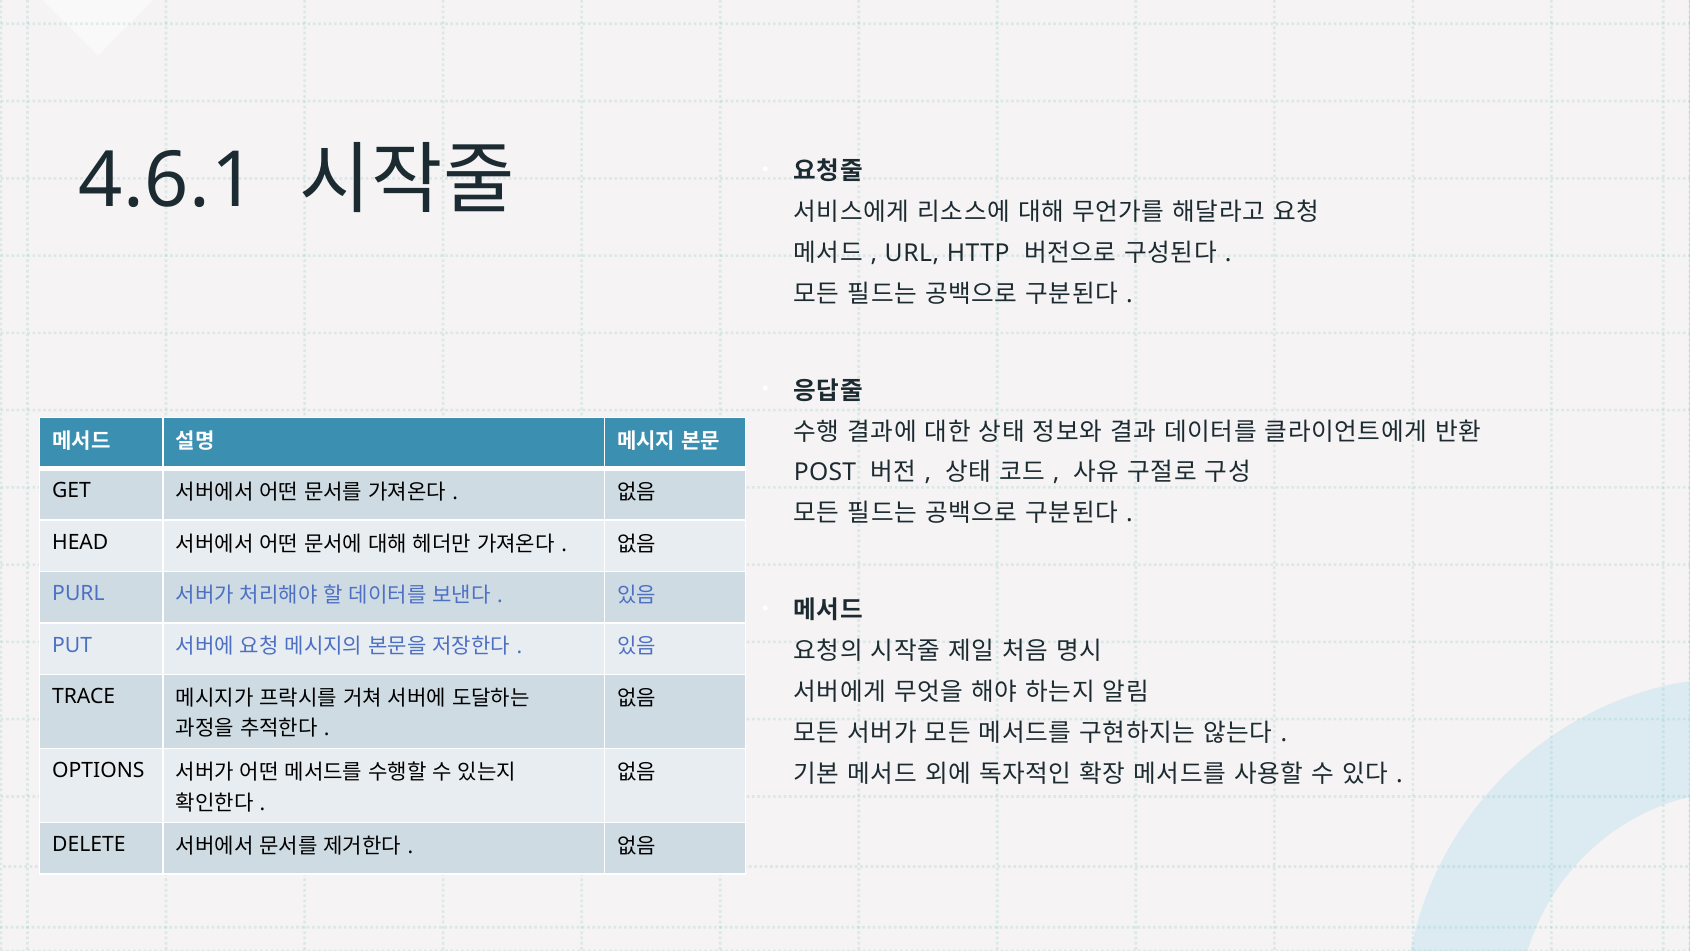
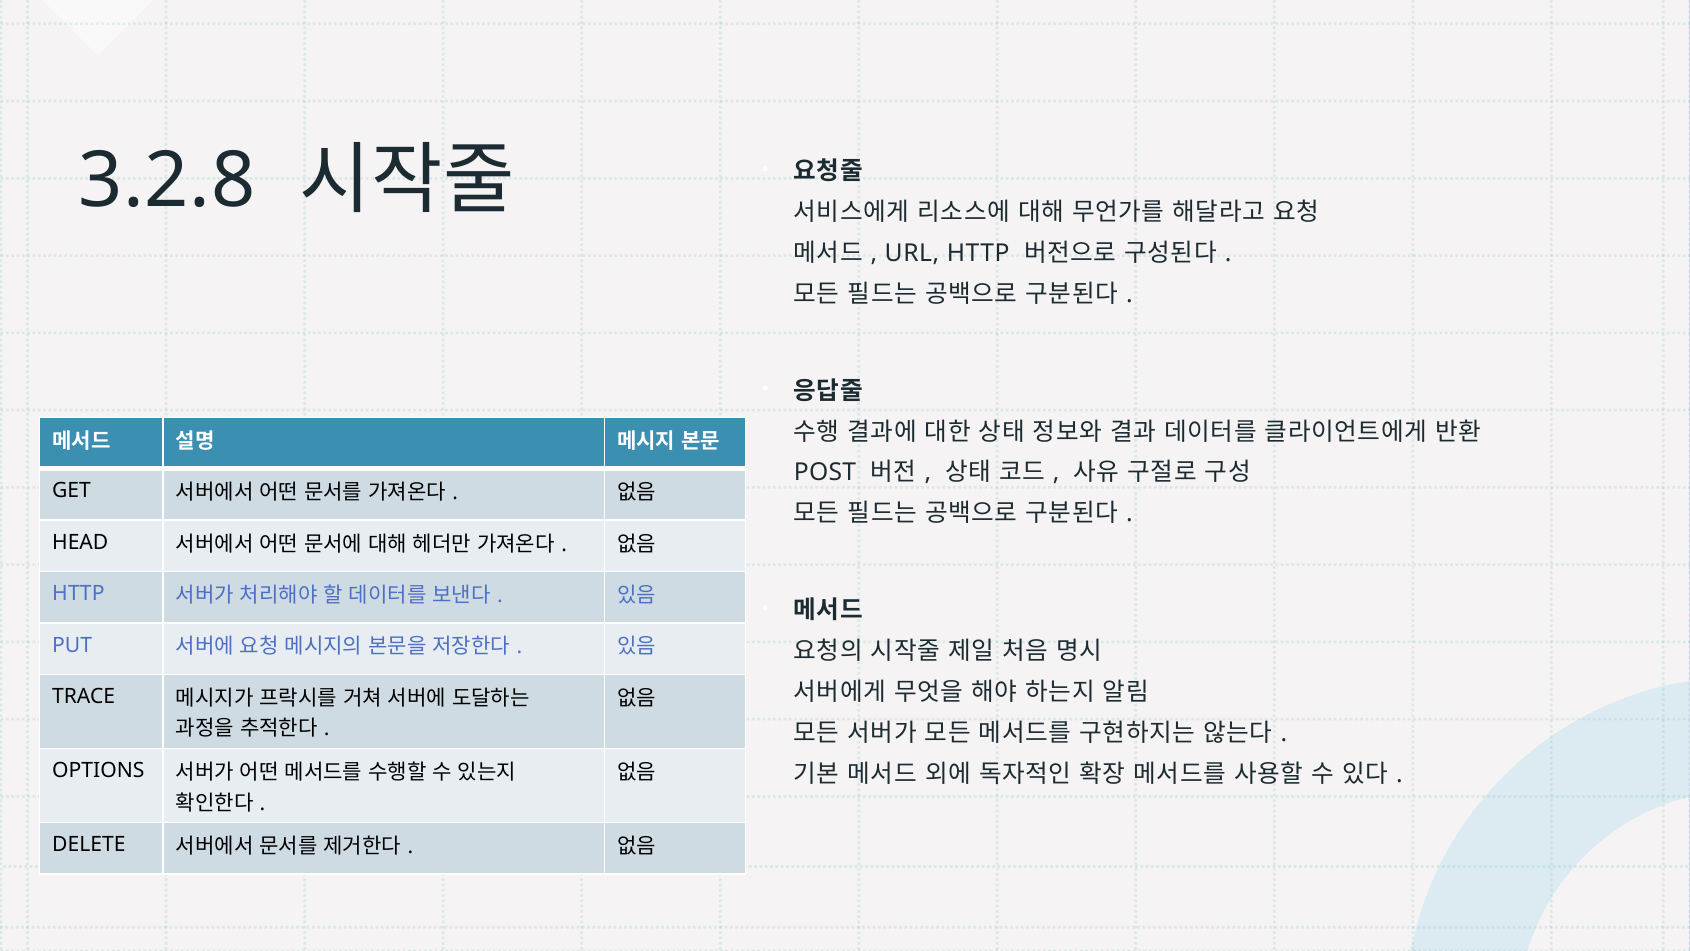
4.6.1: 4.6.1 -> 3.2.8
PURL at (78, 593): PURL -> HTTP
